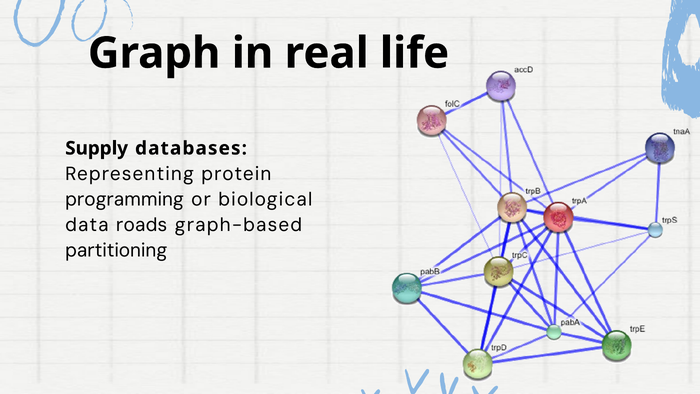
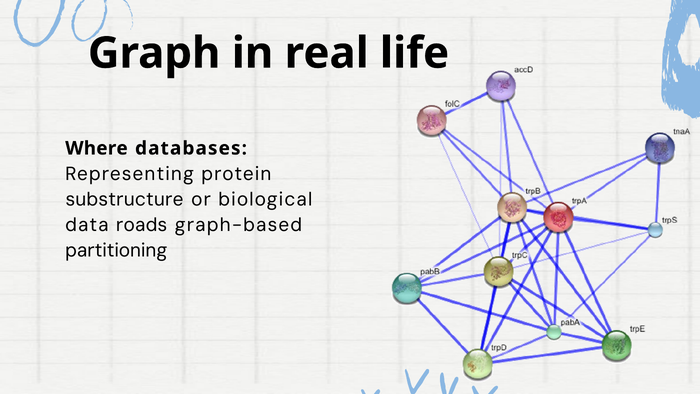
Supply: Supply -> Where
programming: programming -> substructure
